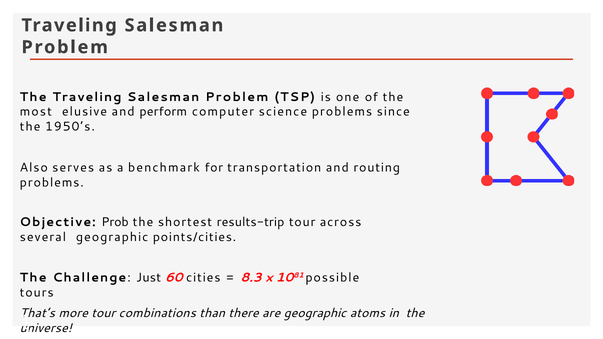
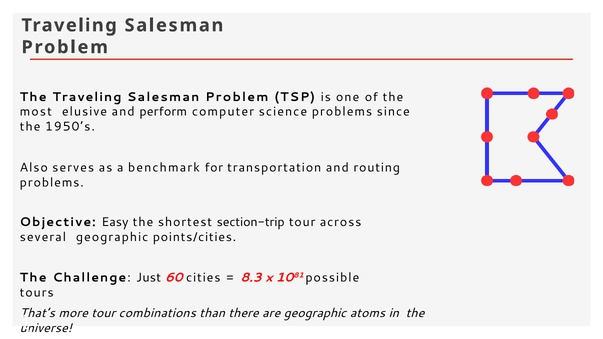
Prob: Prob -> Easy
results-trip: results-trip -> section-trip
